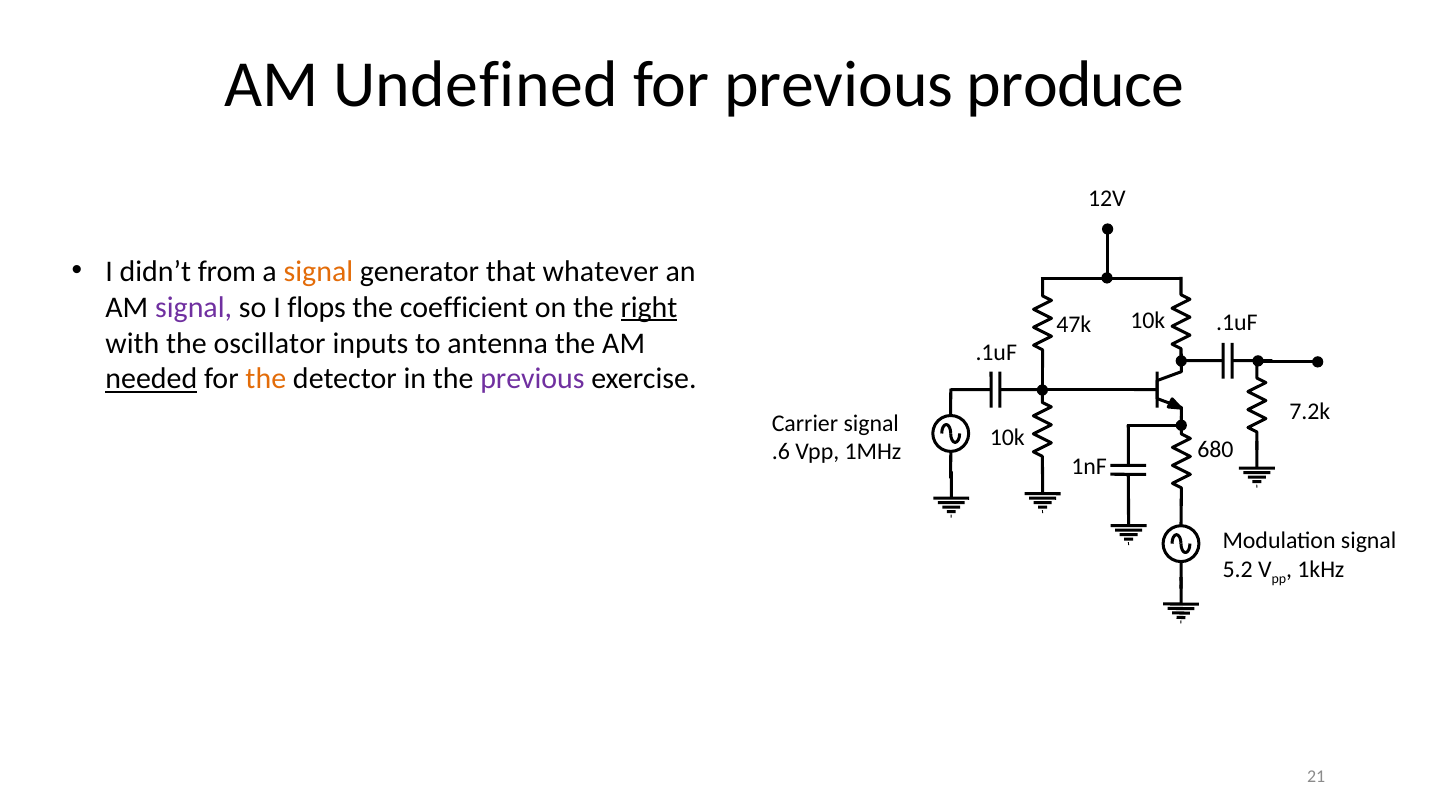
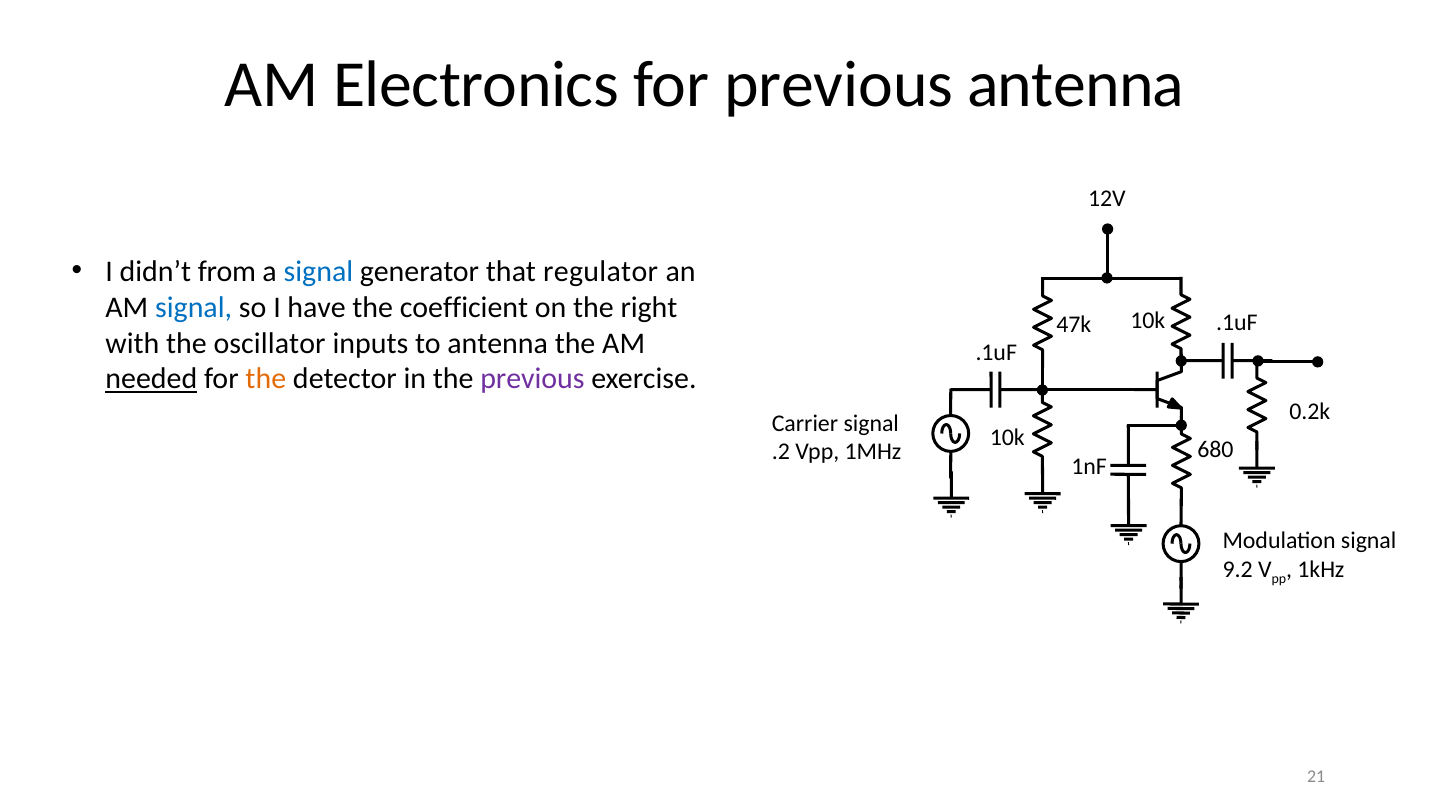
Undefined: Undefined -> Electronics
previous produce: produce -> antenna
signal at (318, 271) colour: orange -> blue
whatever: whatever -> regulator
signal at (194, 307) colour: purple -> blue
flops: flops -> have
right underline: present -> none
7.2k: 7.2k -> 0.2k
.6: .6 -> .2
5.2: 5.2 -> 9.2
